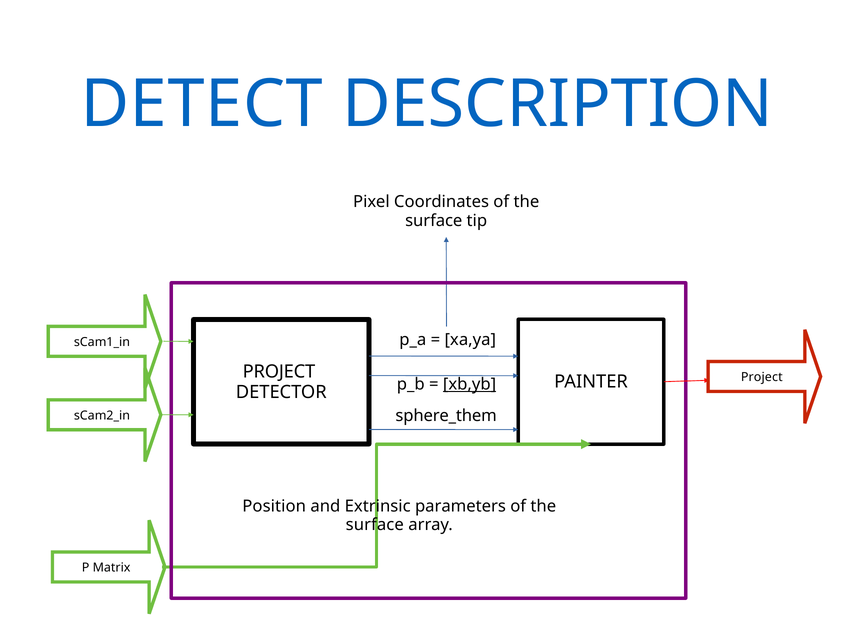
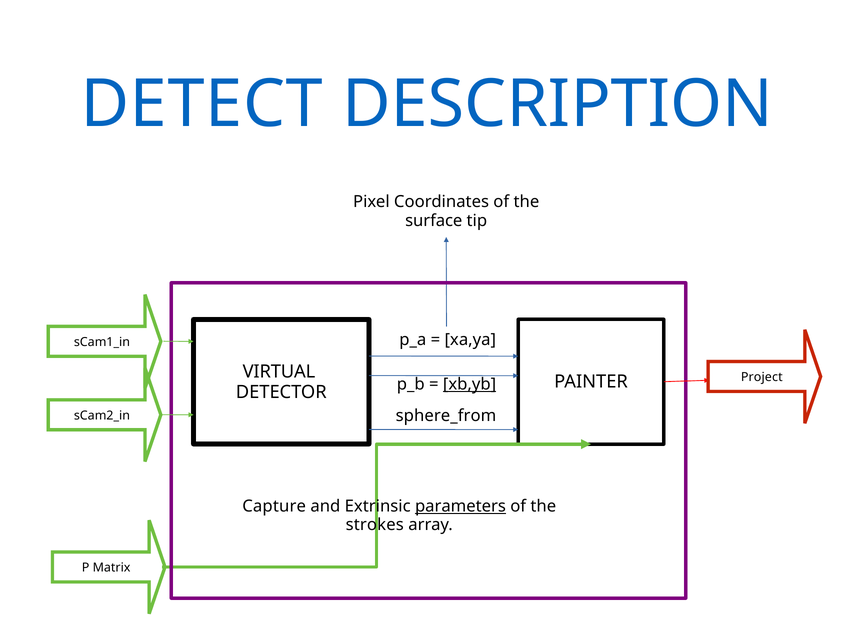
PROJECT at (279, 372): PROJECT -> VIRTUAL
sphere_them: sphere_them -> sphere_from
Position: Position -> Capture
parameters underline: none -> present
surface at (375, 525): surface -> strokes
